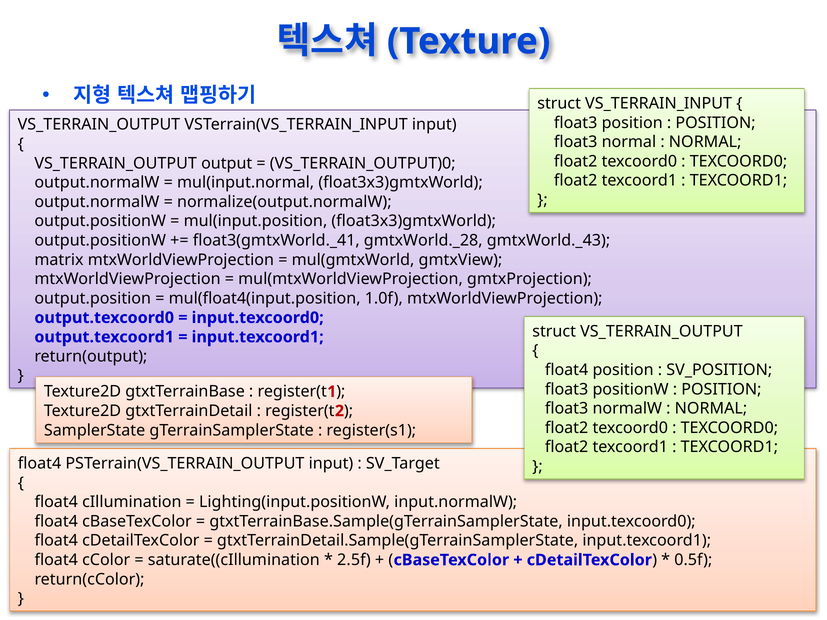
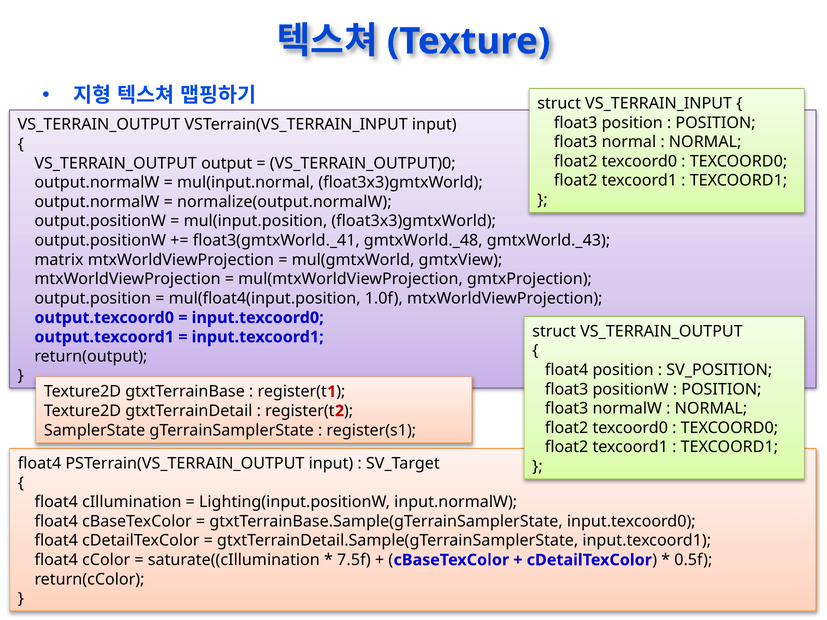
gmtxWorld._28: gmtxWorld._28 -> gmtxWorld._48
2.5f: 2.5f -> 7.5f
